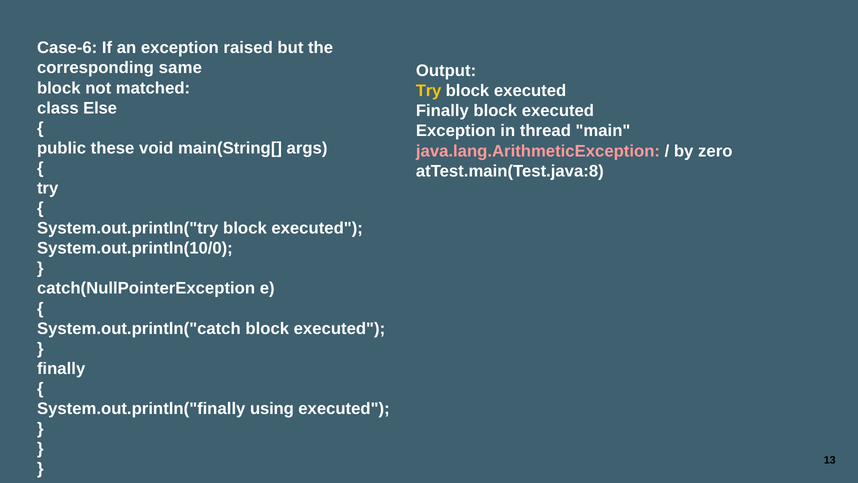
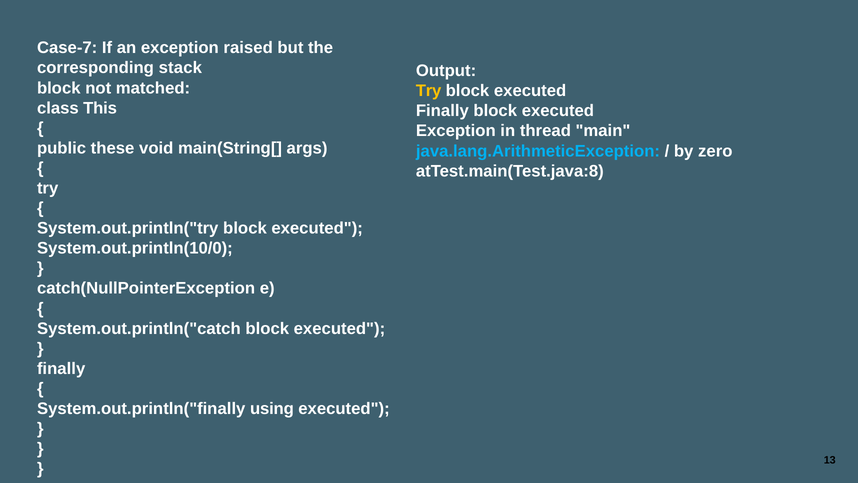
Case-6: Case-6 -> Case-7
same: same -> stack
Else: Else -> This
java.lang.ArithmeticException colour: pink -> light blue
